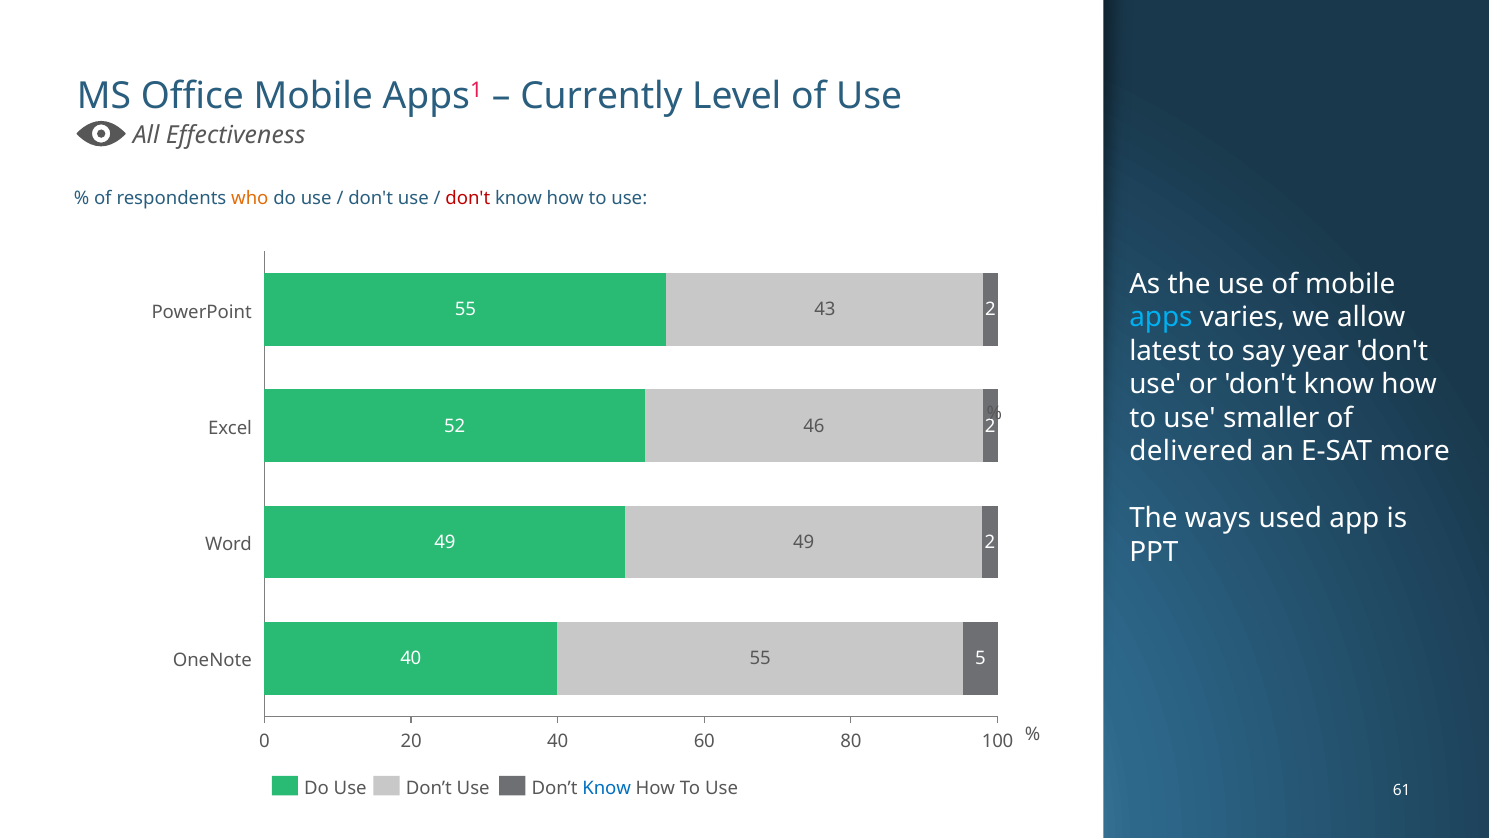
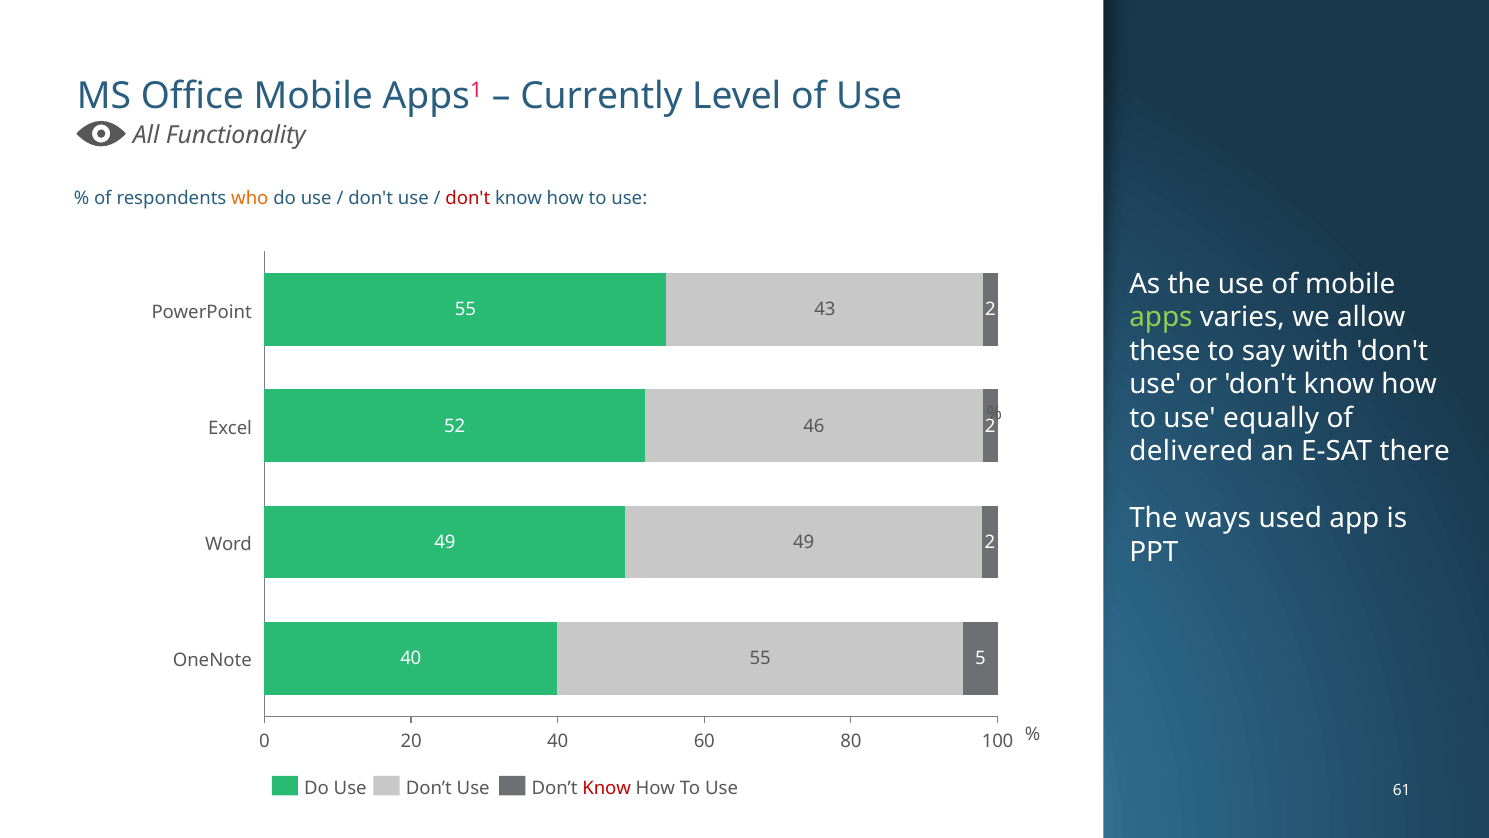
Effectiveness: Effectiveness -> Functionality
apps colour: light blue -> light green
latest: latest -> these
year: year -> with
smaller: smaller -> equally
more: more -> there
Know at (607, 788) colour: blue -> red
